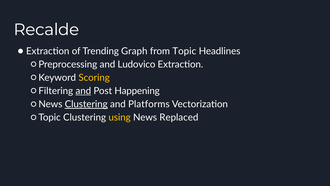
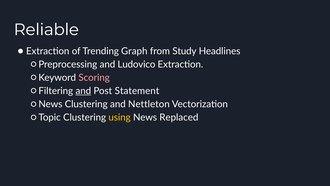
Recalde: Recalde -> Reliable
Topic: Topic -> Study
Scoring colour: yellow -> pink
Happening: Happening -> Statement
Clustering at (86, 104) underline: present -> none
Platforms: Platforms -> Nettleton
